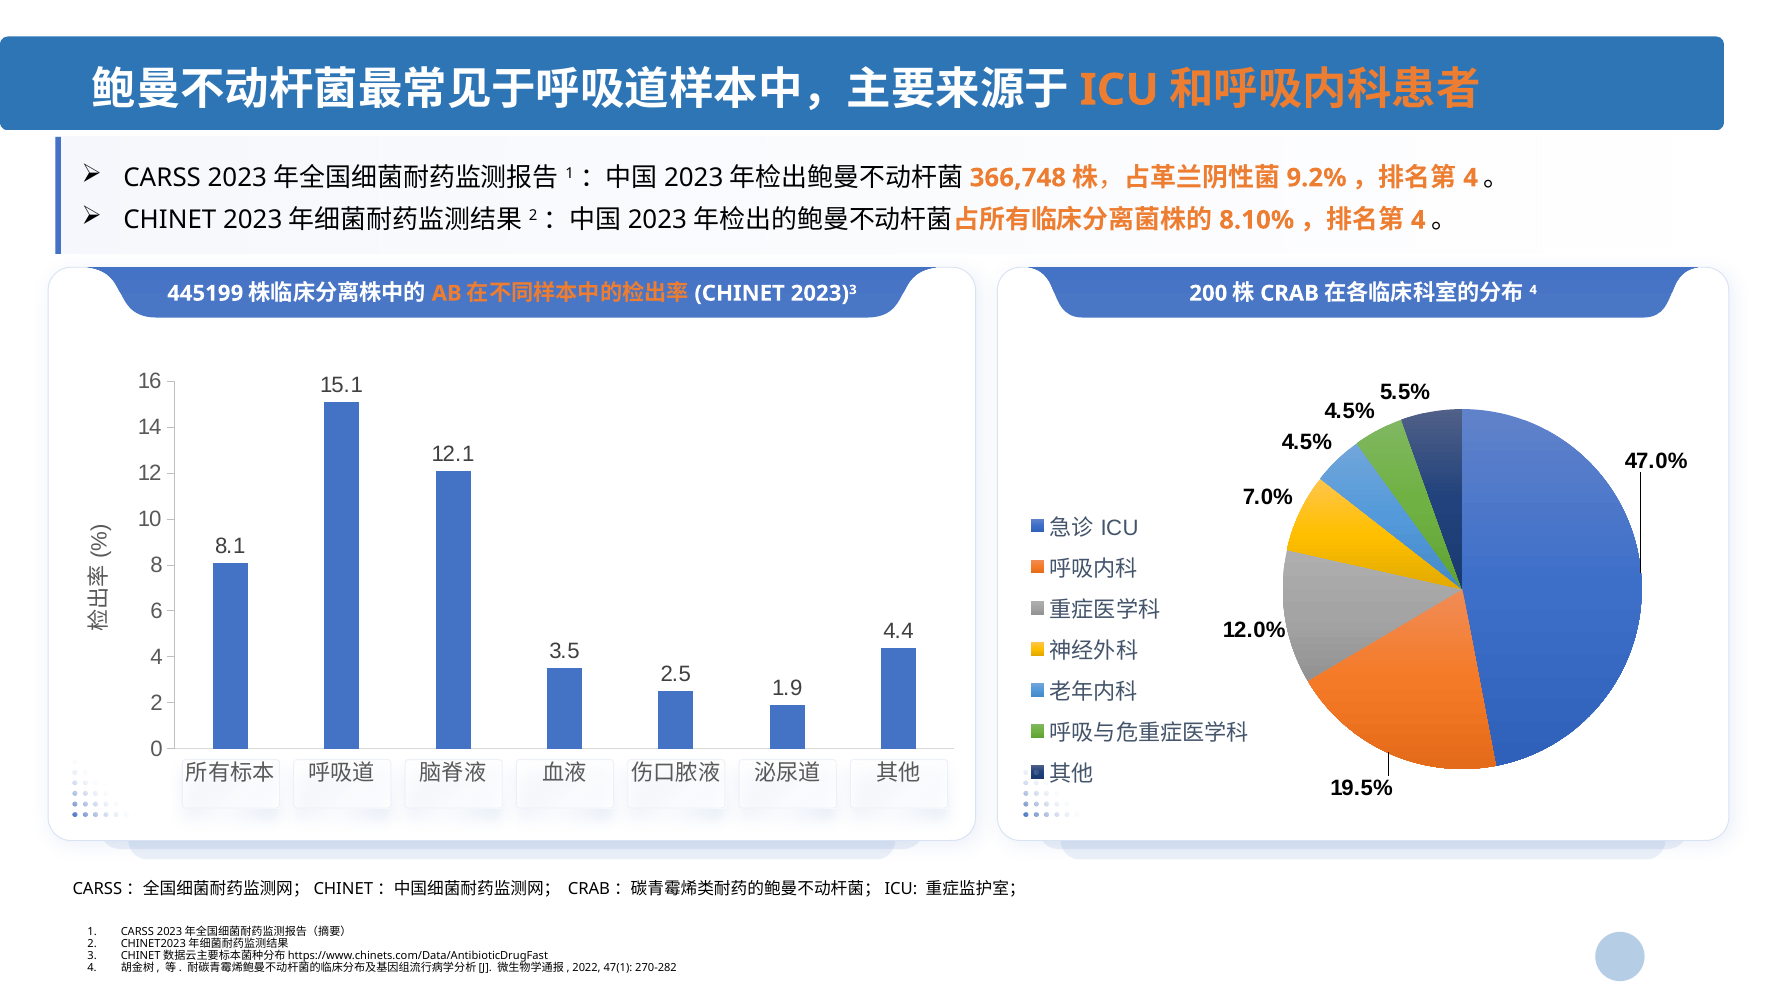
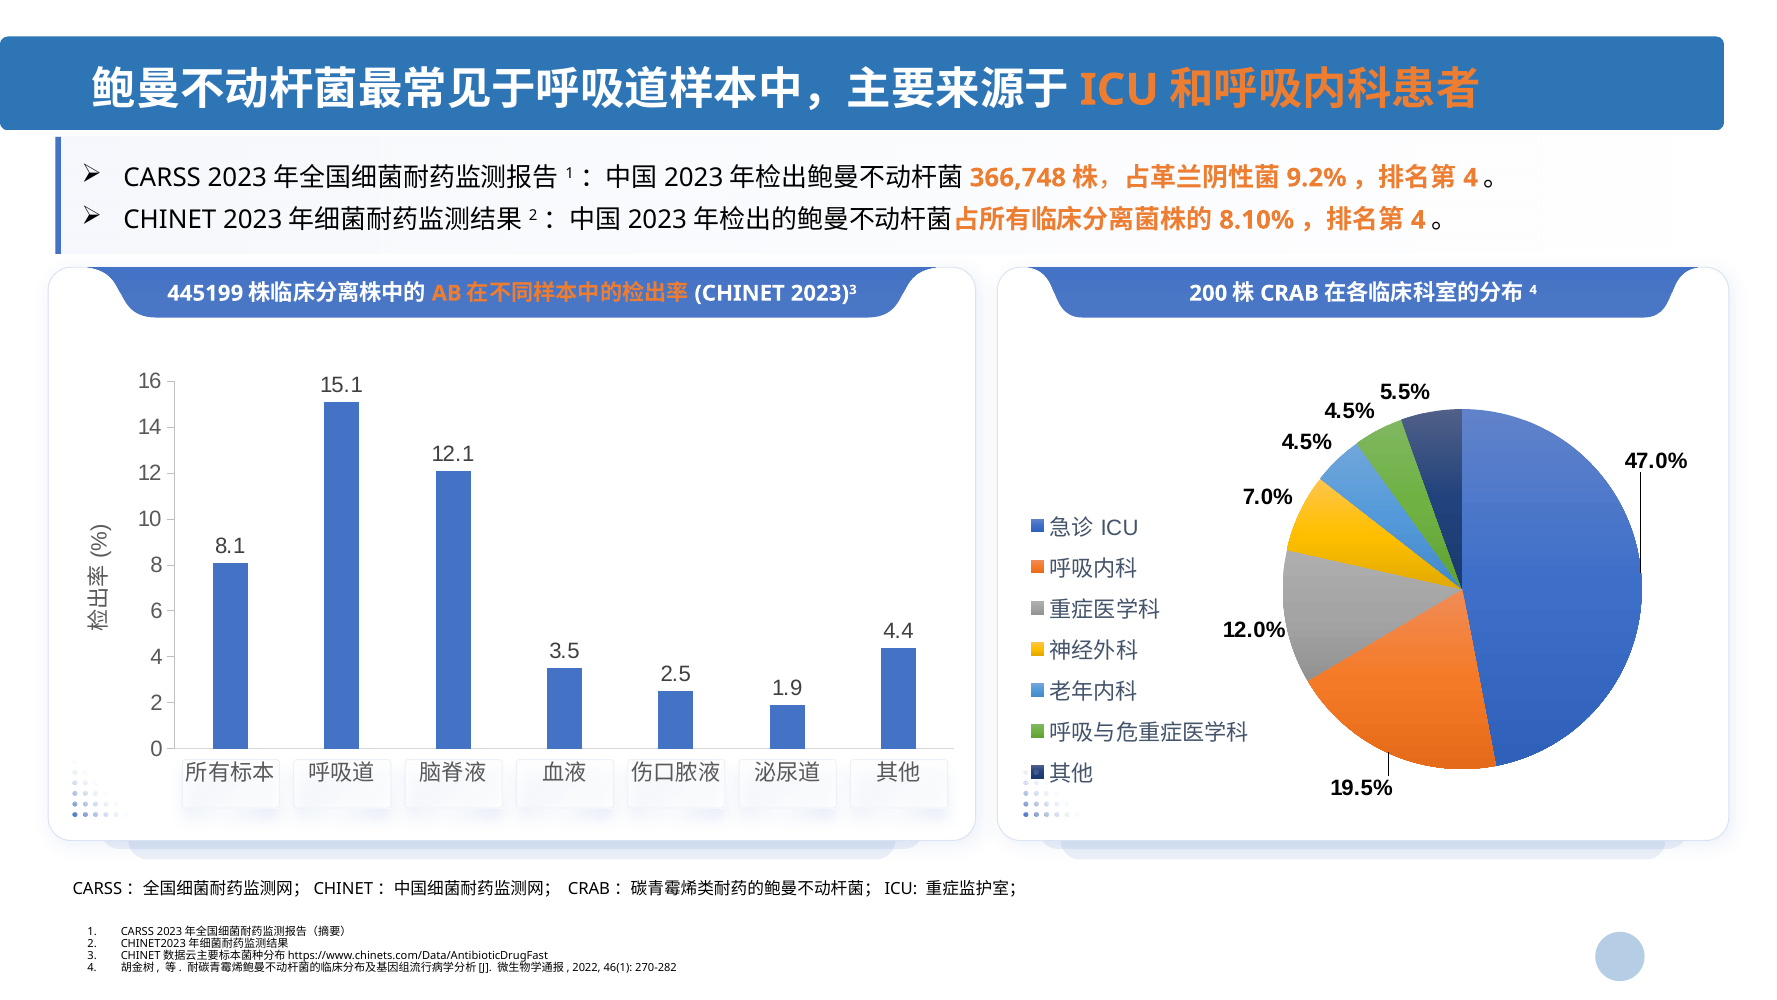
47(1: 47(1 -> 46(1
